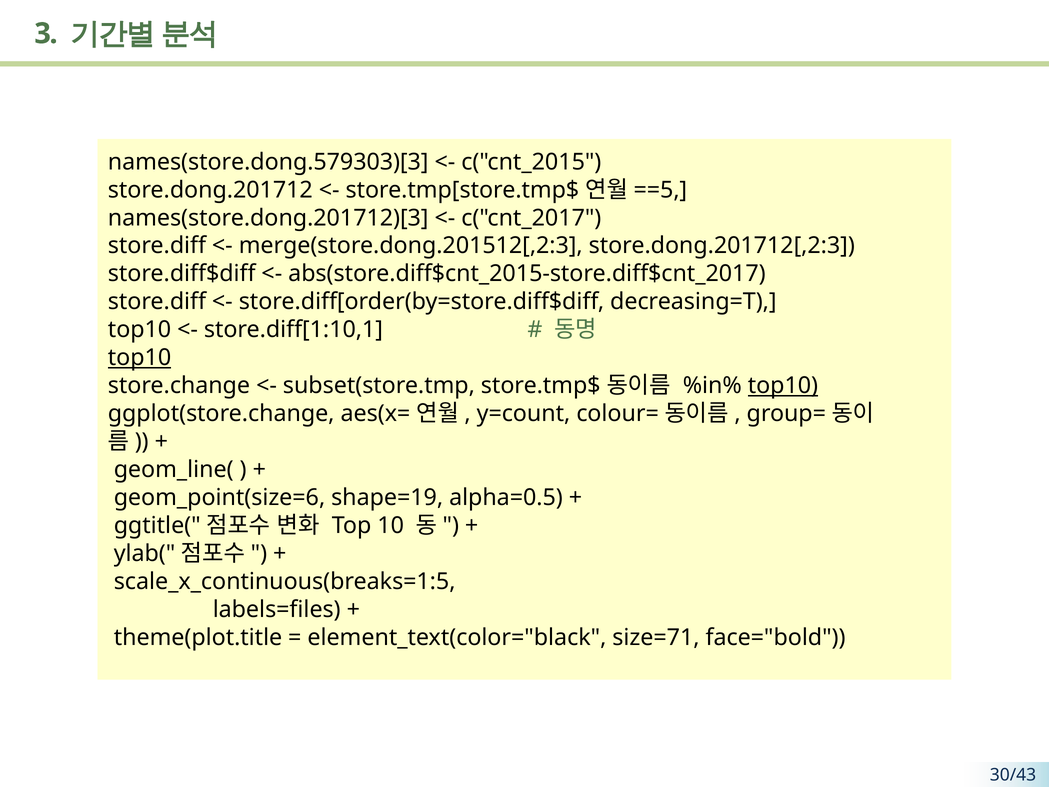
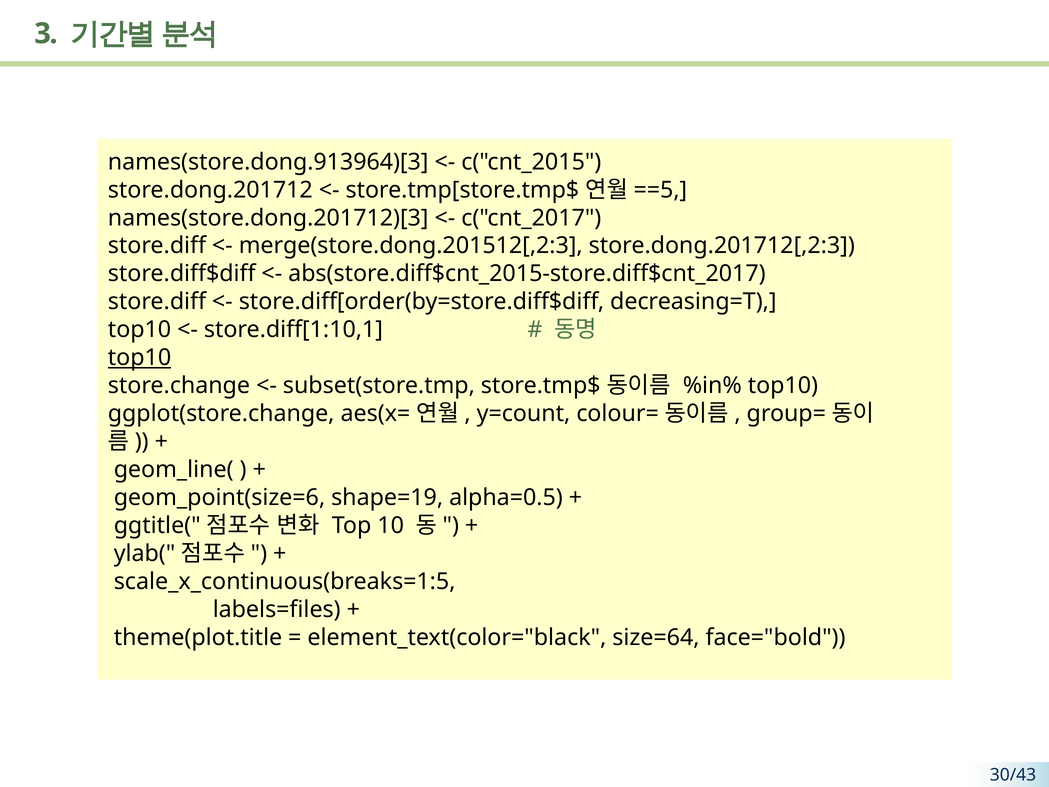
names(store.dong.579303)[3: names(store.dong.579303)[3 -> names(store.dong.913964)[3
top10 at (783, 386) underline: present -> none
size=71: size=71 -> size=64
